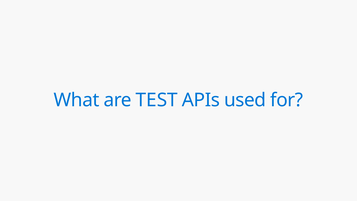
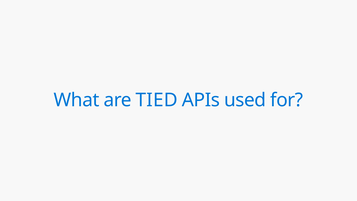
TEST: TEST -> TIED
